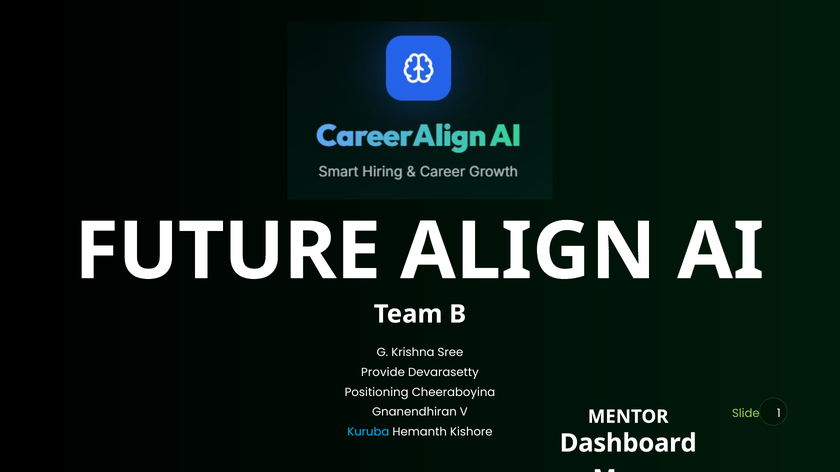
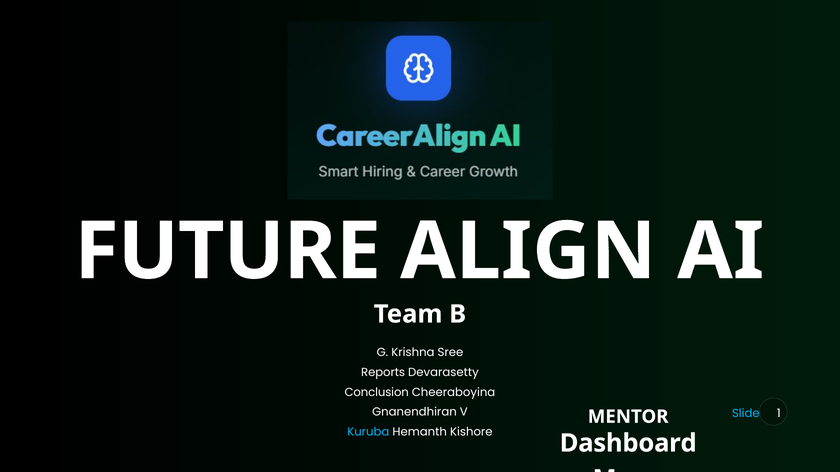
Provide: Provide -> Reports
Positioning: Positioning -> Conclusion
Slide colour: light green -> light blue
